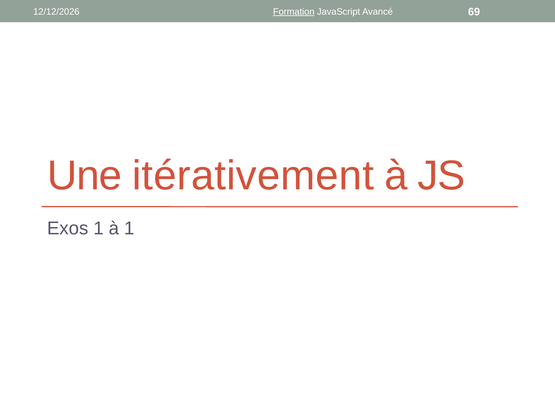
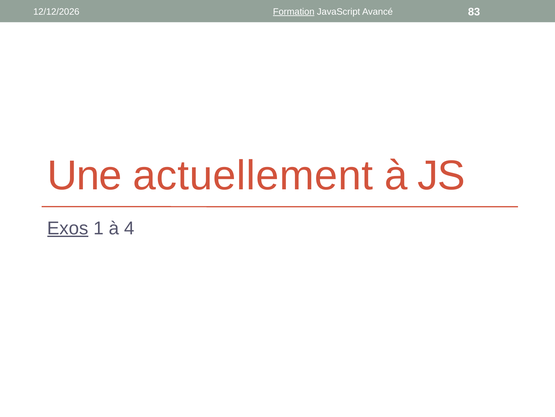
69: 69 -> 83
itérativement: itérativement -> actuellement
Exos underline: none -> present
à 1: 1 -> 4
